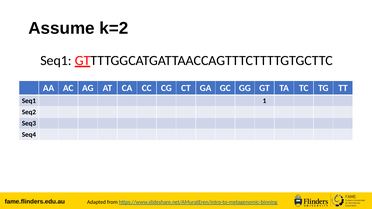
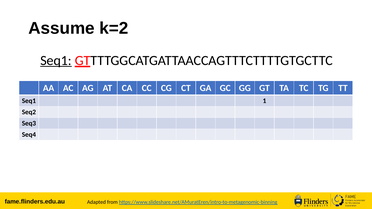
Seq1 at (56, 61) underline: none -> present
